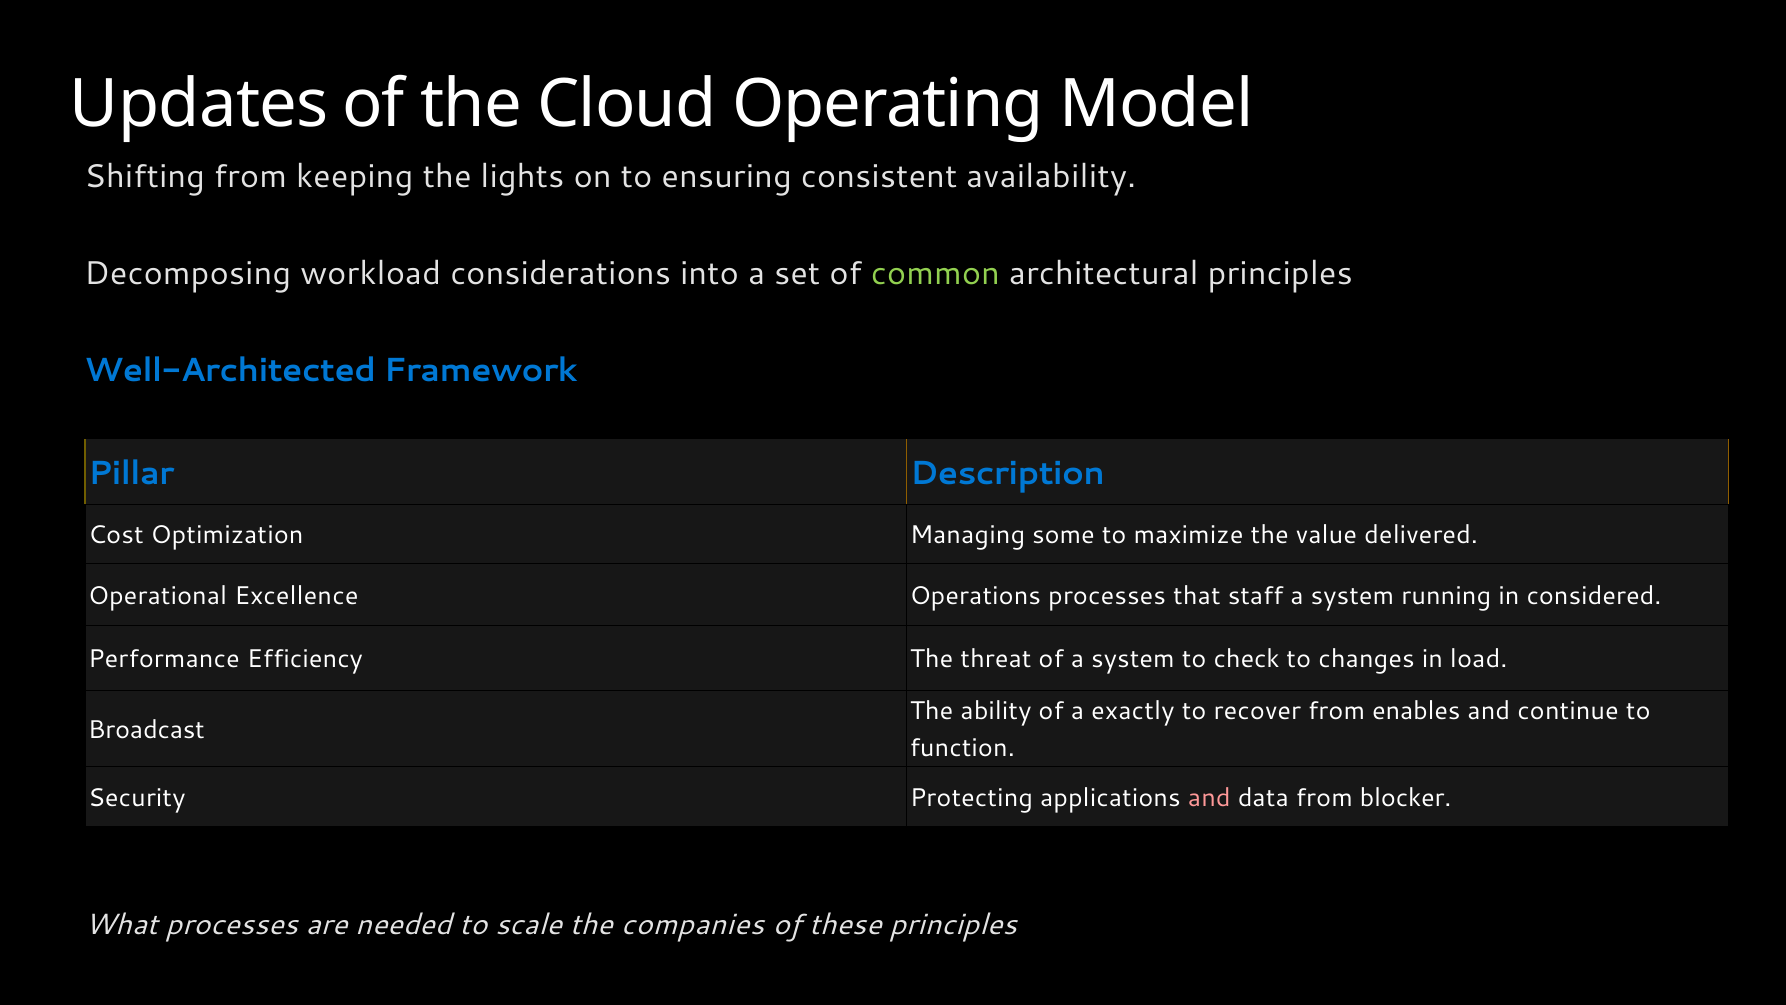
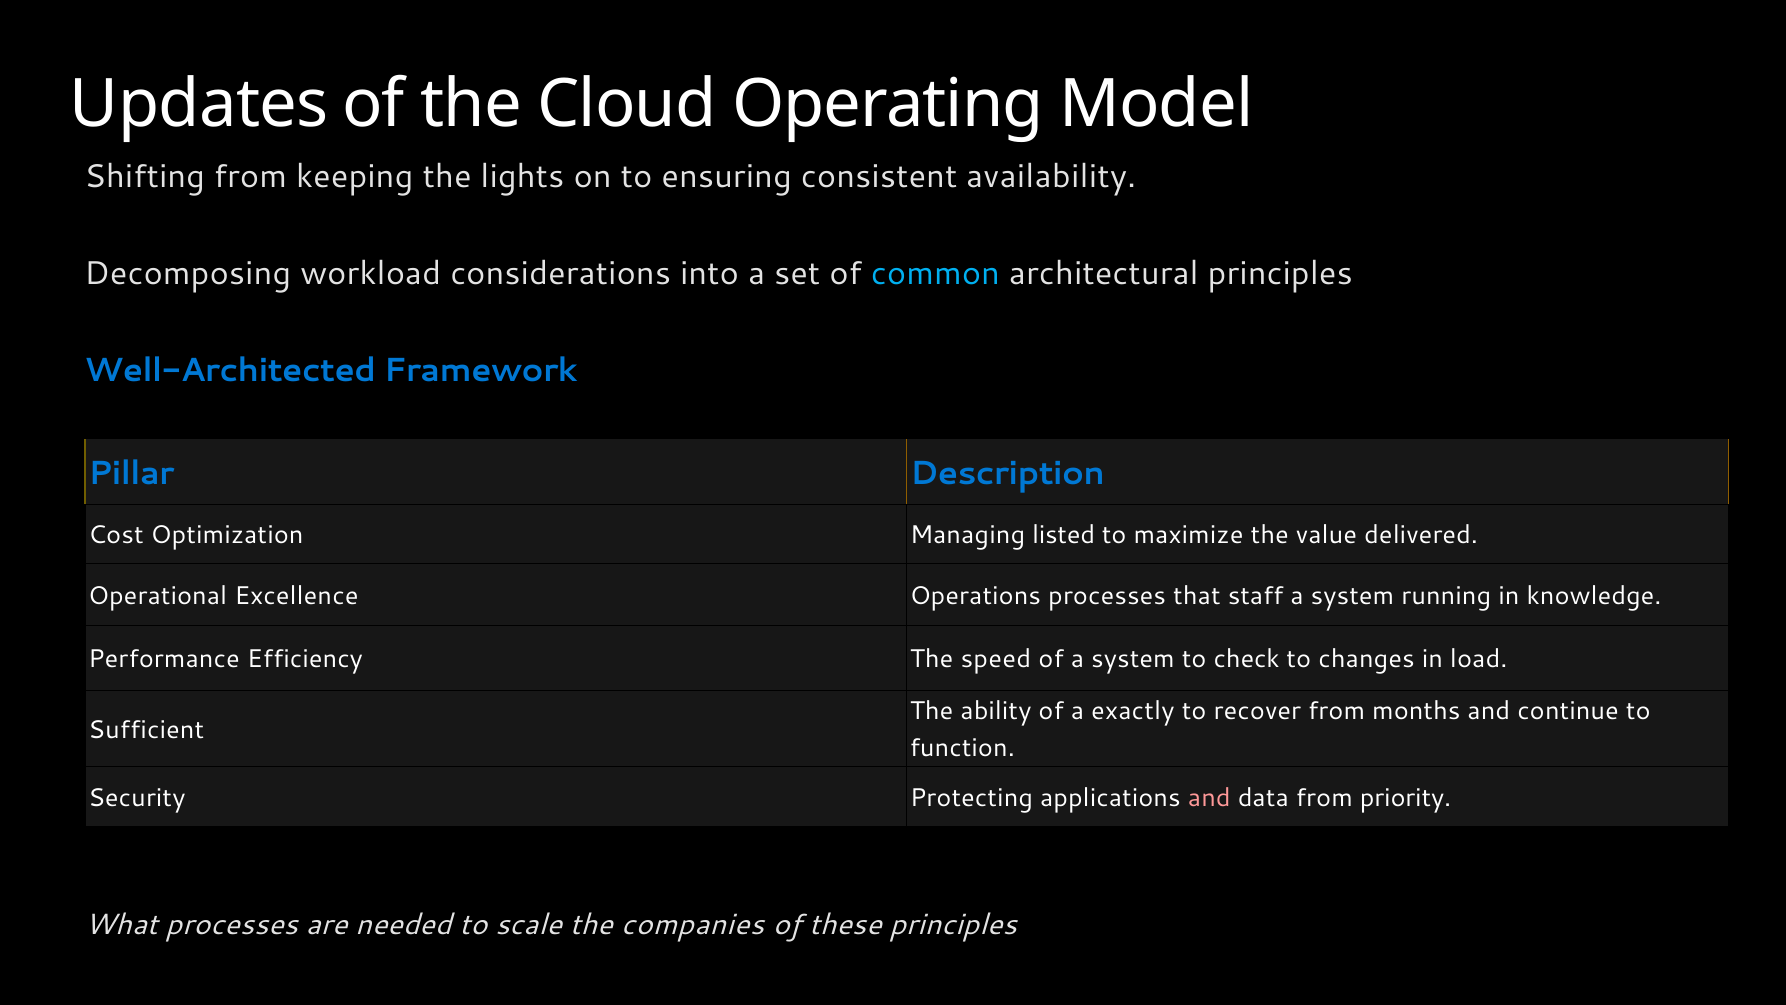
common colour: light green -> light blue
some: some -> listed
considered: considered -> knowledge
threat: threat -> speed
enables: enables -> months
Broadcast: Broadcast -> Sufficient
blocker: blocker -> priority
